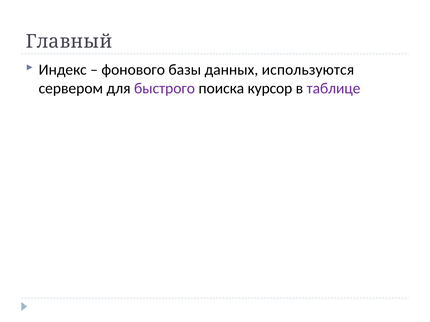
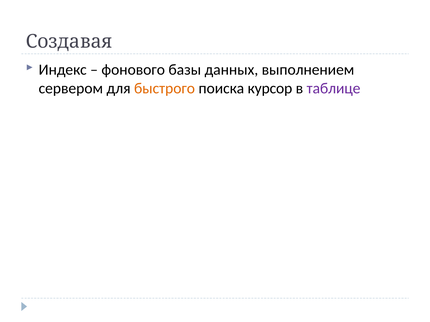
Главный: Главный -> Создавая
используются: используются -> выполнением
быстрого colour: purple -> orange
